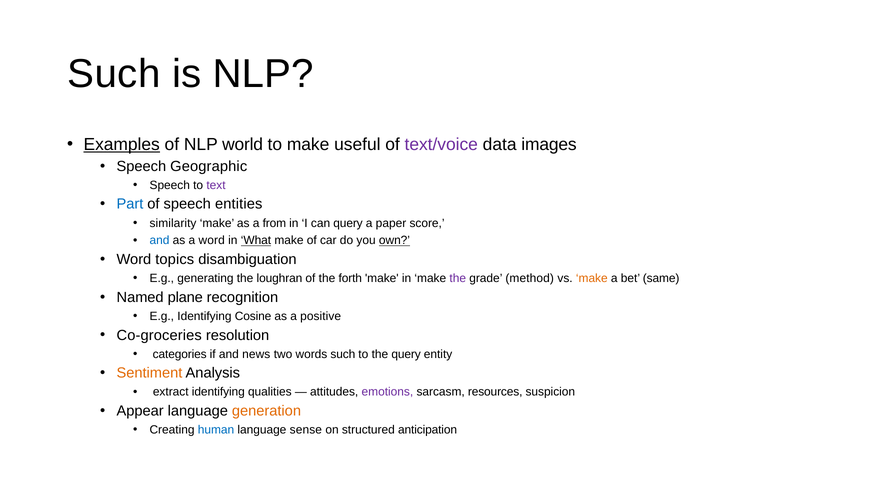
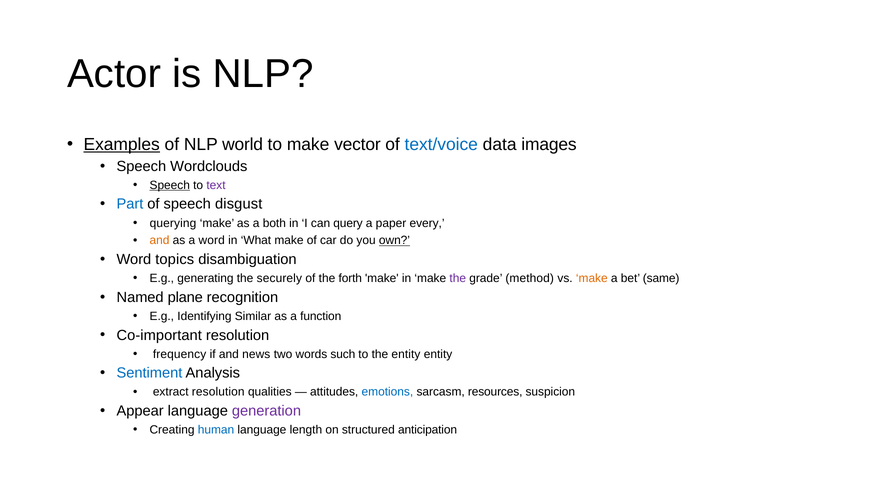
Such at (114, 74): Such -> Actor
useful: useful -> vector
text/voice colour: purple -> blue
Geographic: Geographic -> Wordclouds
Speech at (170, 185) underline: none -> present
entities: entities -> disgust
similarity: similarity -> querying
from: from -> both
score: score -> every
and at (160, 241) colour: blue -> orange
What underline: present -> none
loughran: loughran -> securely
Cosine: Cosine -> Similar
positive: positive -> function
Co-groceries: Co-groceries -> Co-important
categories: categories -> frequency
the query: query -> entity
Sentiment colour: orange -> blue
extract identifying: identifying -> resolution
emotions colour: purple -> blue
generation colour: orange -> purple
sense: sense -> length
